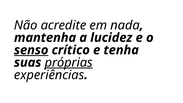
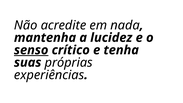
próprias underline: present -> none
